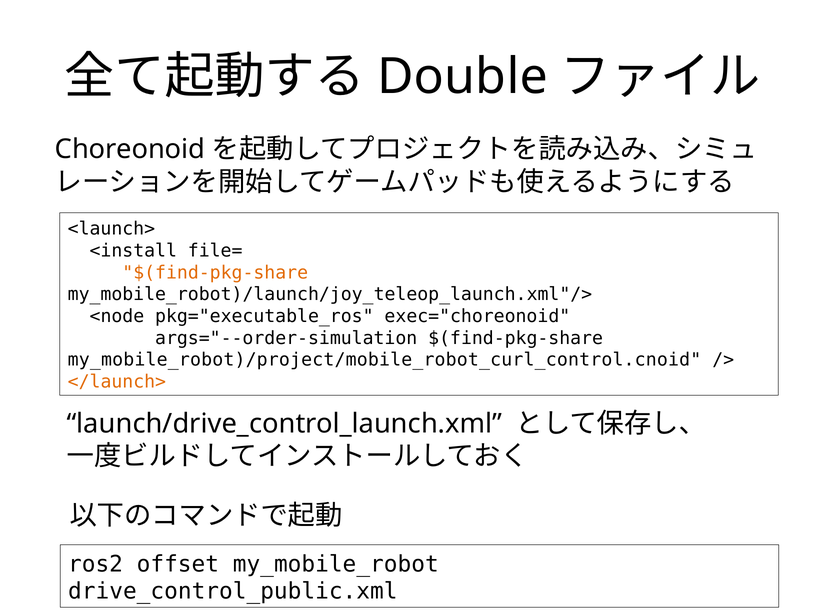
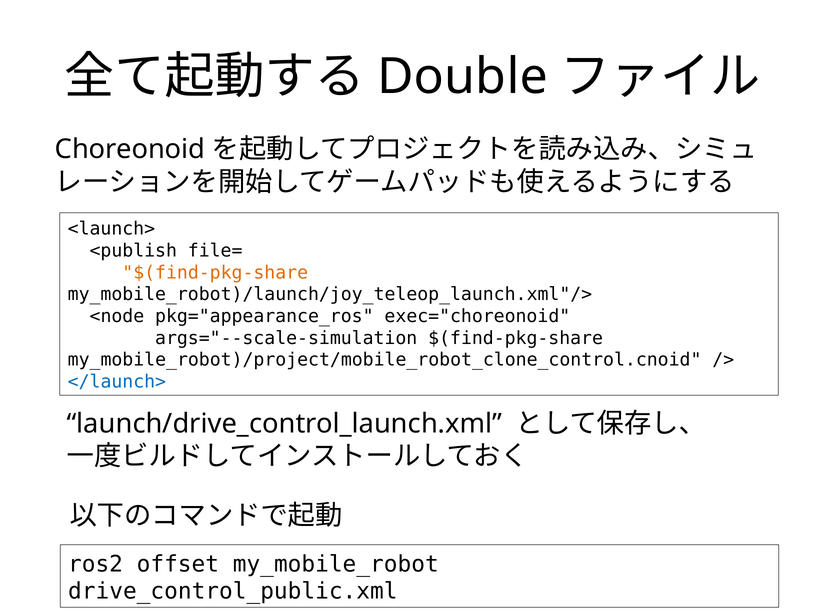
<install: <install -> <publish
pkg="executable_ros: pkg="executable_ros -> pkg="appearance_ros
args="--order-simulation: args="--order-simulation -> args="--scale-simulation
my_mobile_robot)/project/mobile_robot_curl_control.cnoid: my_mobile_robot)/project/mobile_robot_curl_control.cnoid -> my_mobile_robot)/project/mobile_robot_clone_control.cnoid
</launch> colour: orange -> blue
